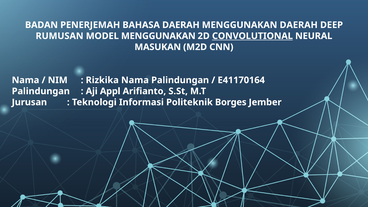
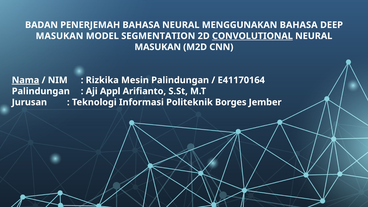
BAHASA DAERAH: DAERAH -> NEURAL
MENGGUNAKAN DAERAH: DAERAH -> BAHASA
RUMUSAN at (60, 36): RUMUSAN -> MASUKAN
MODEL MENGGUNAKAN: MENGGUNAKAN -> SEGMENTATION
Nama at (26, 80) underline: none -> present
Rizkika Nama: Nama -> Mesin
